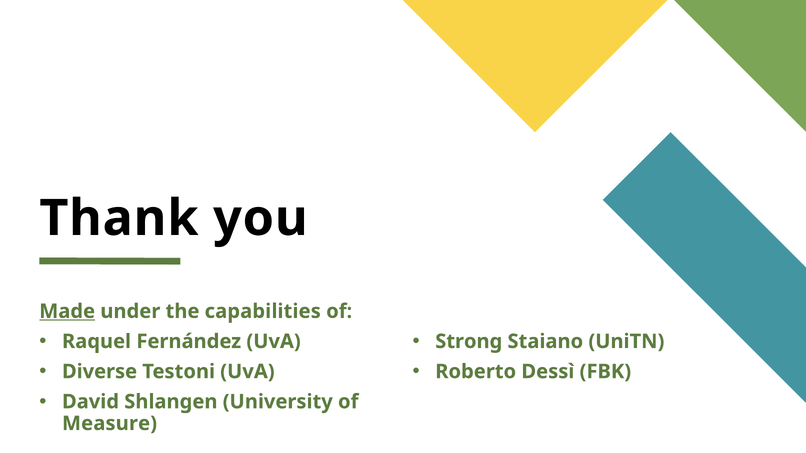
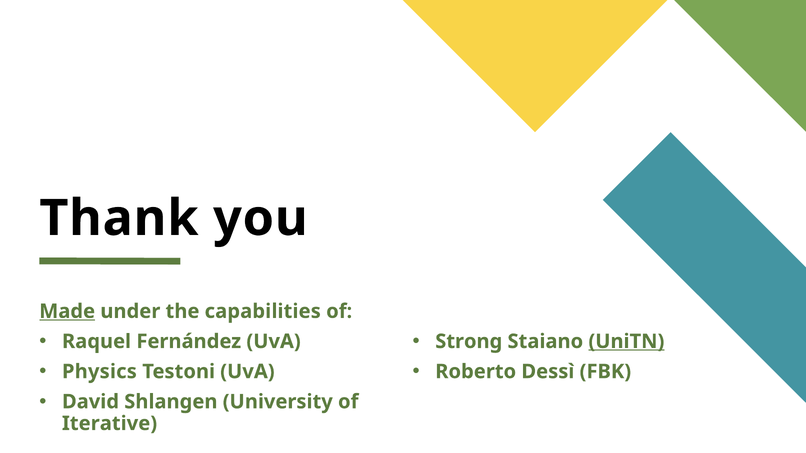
UniTN underline: none -> present
Diverse: Diverse -> Physics
Measure: Measure -> Iterative
